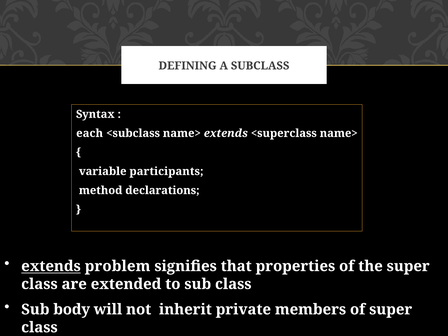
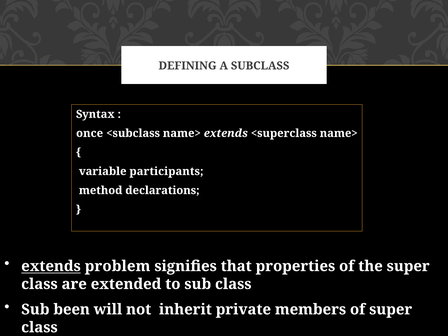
each: each -> once
body: body -> been
